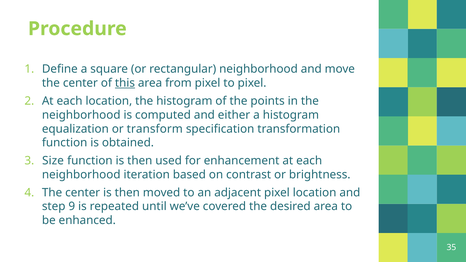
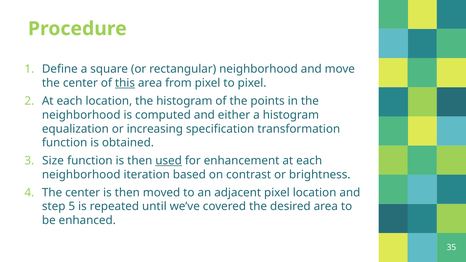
transform: transform -> increasing
used underline: none -> present
9: 9 -> 5
